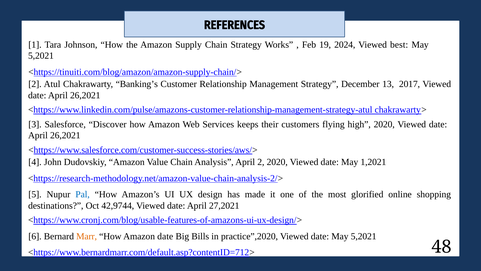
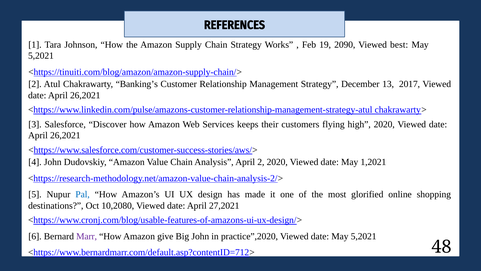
2024: 2024 -> 2090
42,9744: 42,9744 -> 10,2080
Marr colour: orange -> purple
Amazon date: date -> give
Big Bills: Bills -> John
